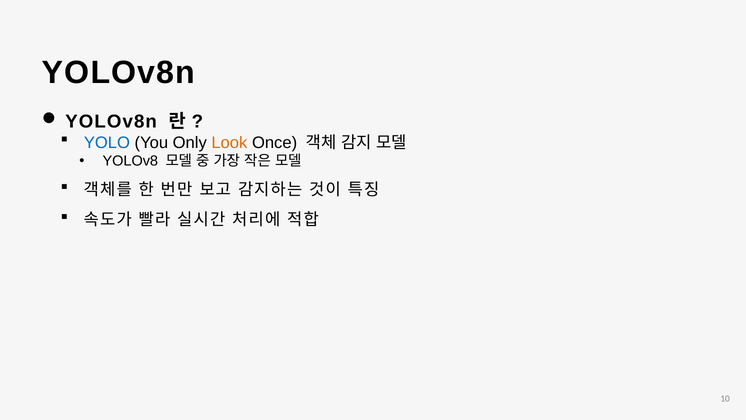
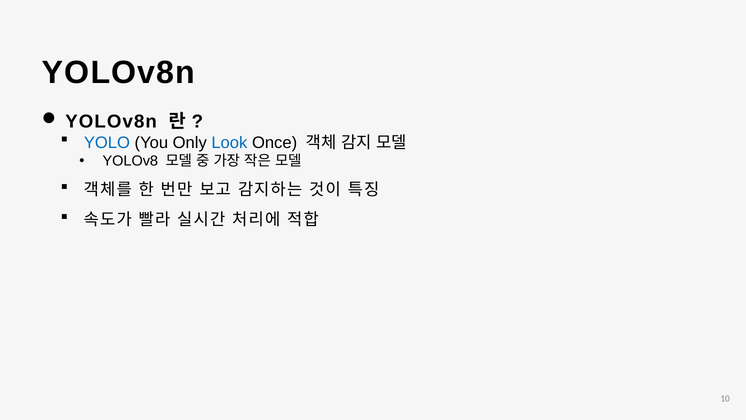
Look colour: orange -> blue
